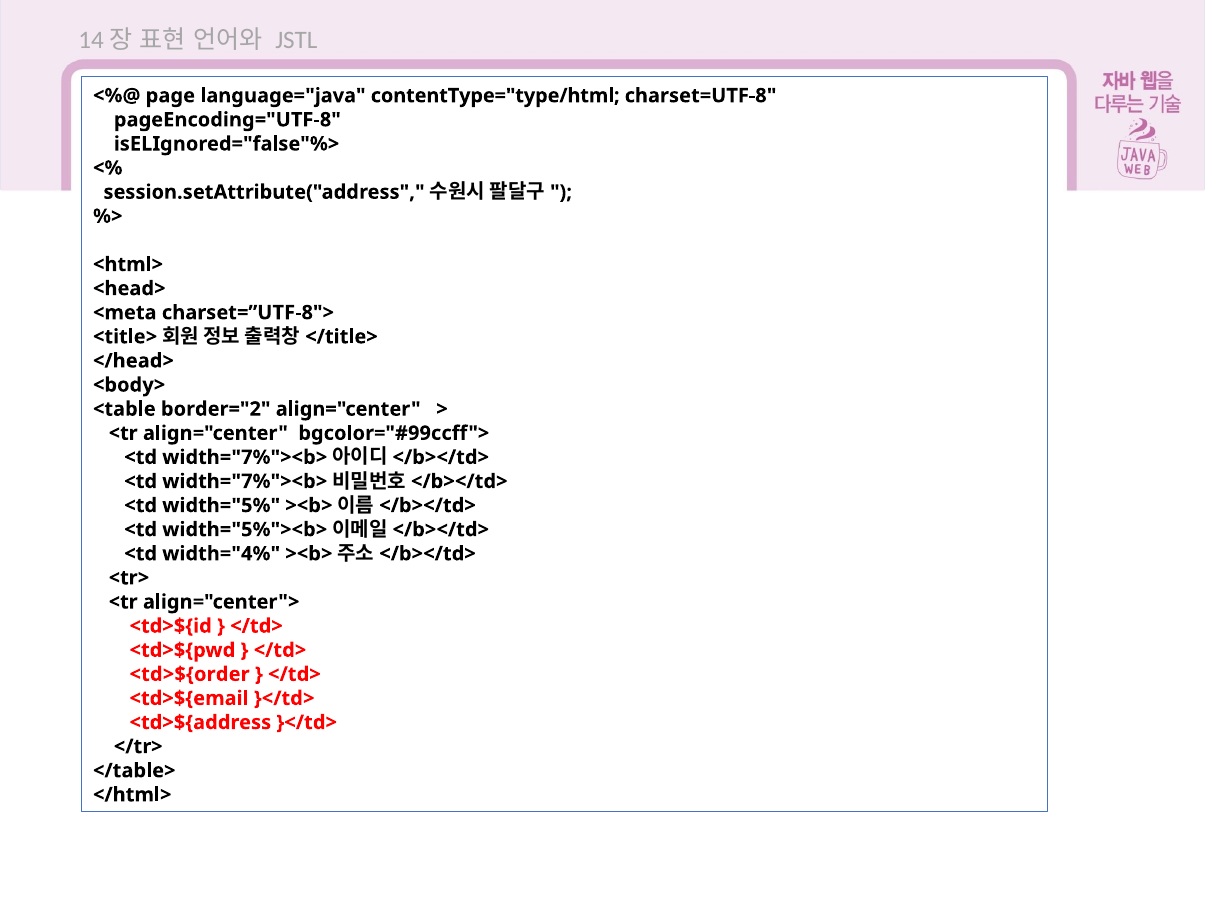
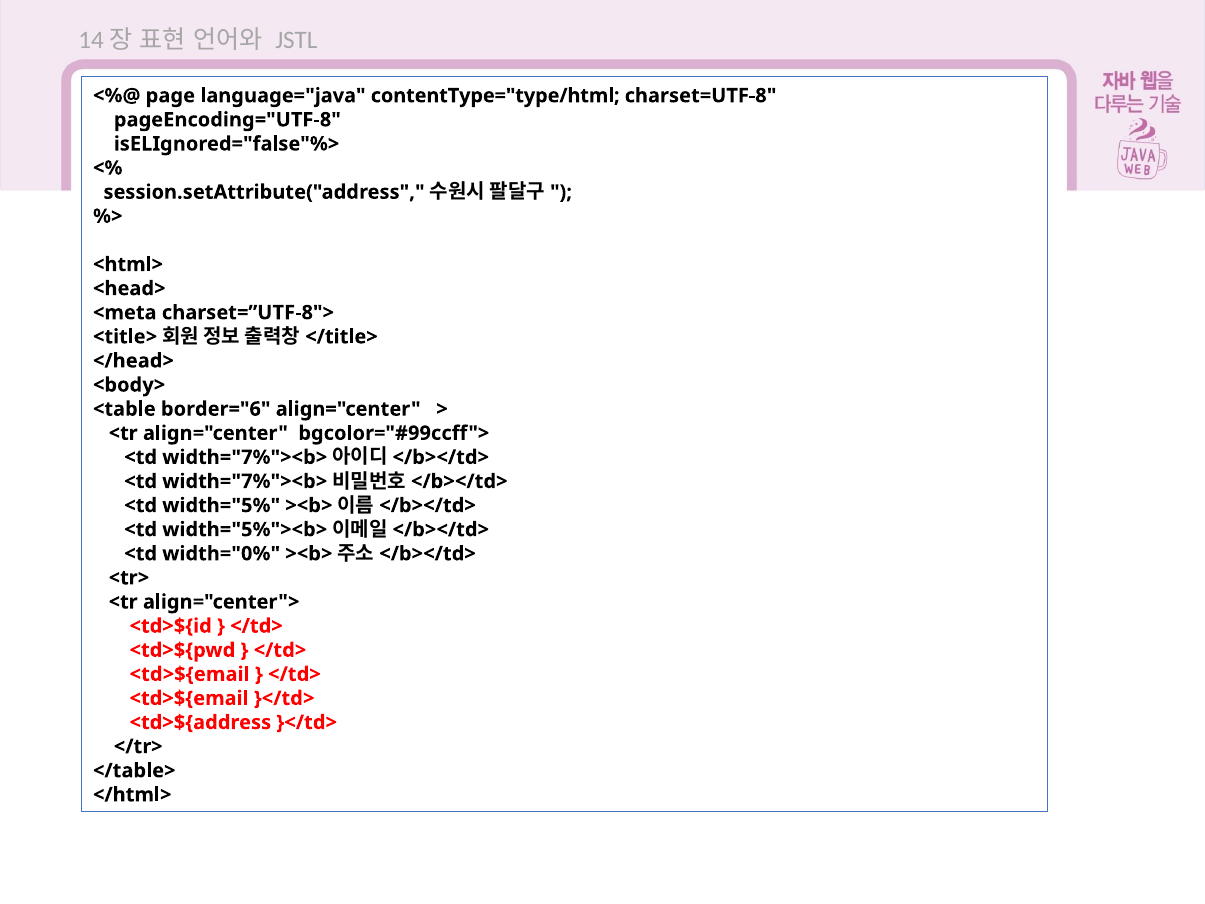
border="2: border="2 -> border="6
width="4%: width="4% -> width="0%
<td>${order at (190, 674): <td>${order -> <td>${email
